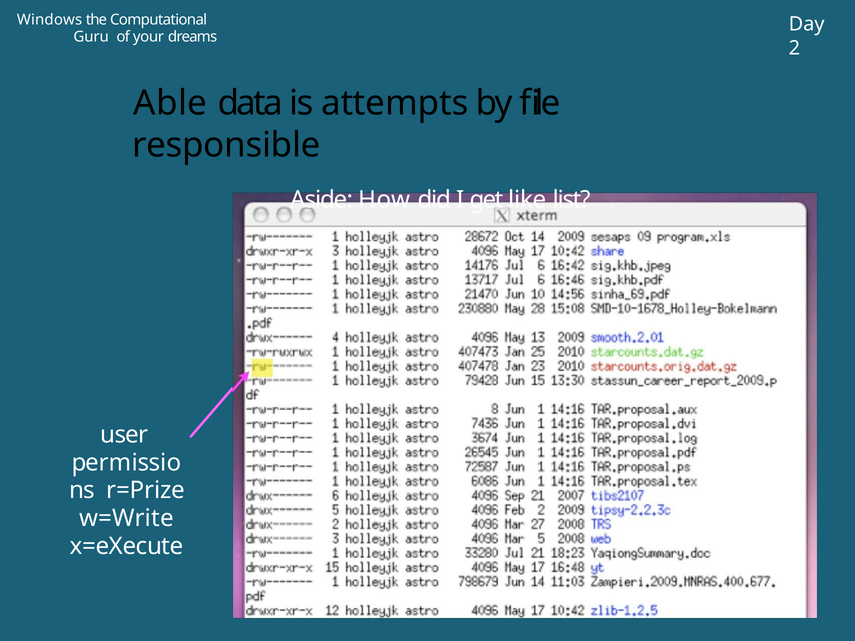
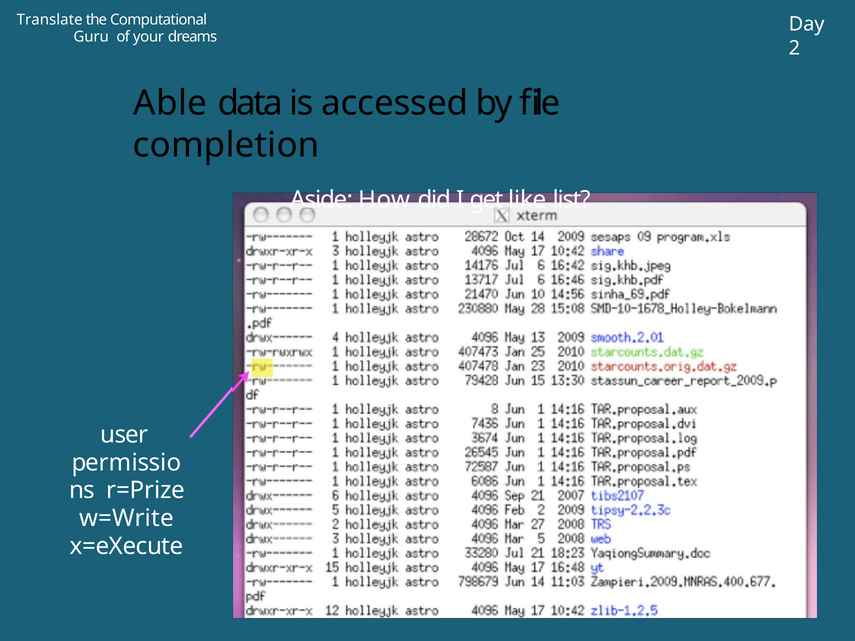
Windows: Windows -> Translate
attempts: attempts -> accessed
responsible: responsible -> completion
